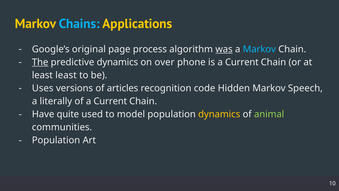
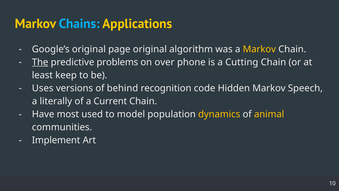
page process: process -> original
was underline: present -> none
Markov at (259, 49) colour: light blue -> yellow
predictive dynamics: dynamics -> problems
is a Current: Current -> Cutting
least least: least -> keep
articles: articles -> behind
quite: quite -> most
animal colour: light green -> yellow
Population at (56, 140): Population -> Implement
